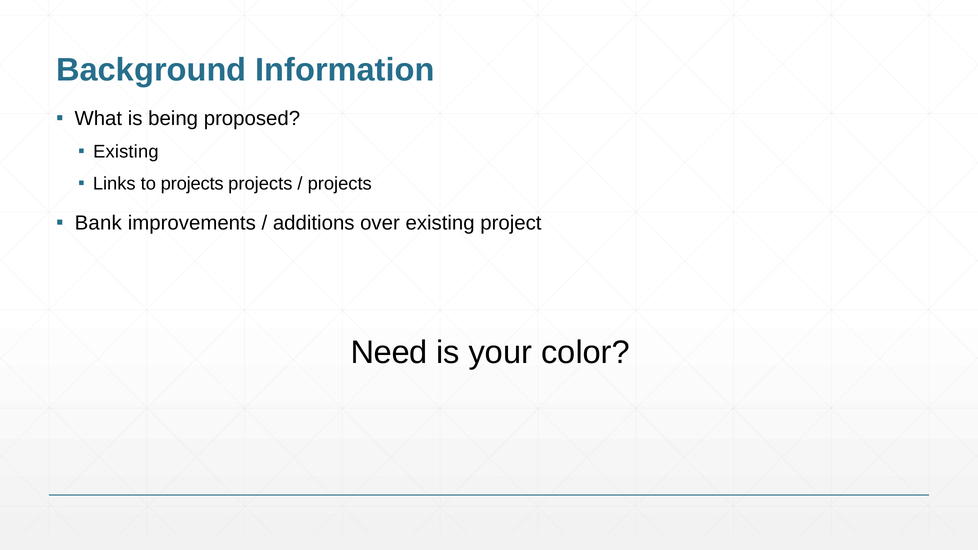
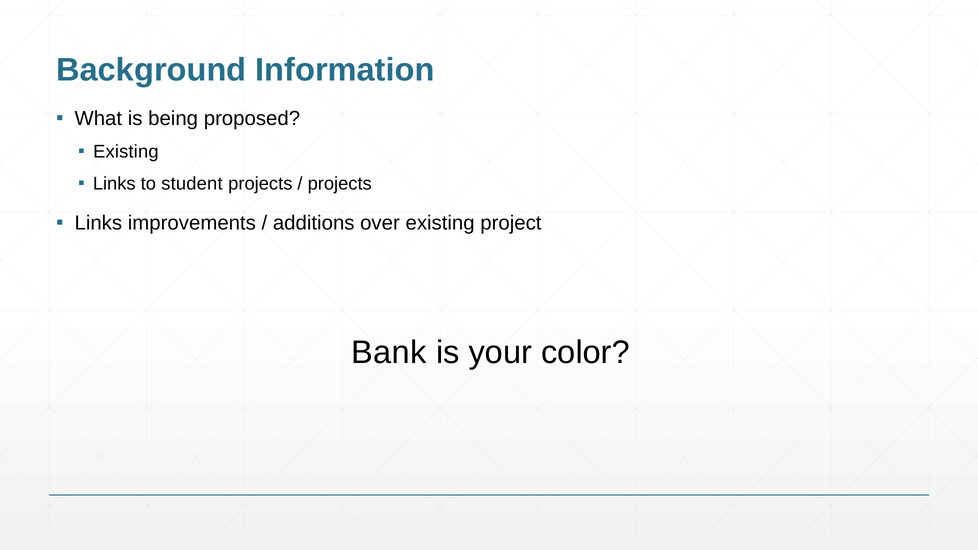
to projects: projects -> student
Bank at (98, 223): Bank -> Links
Need: Need -> Bank
